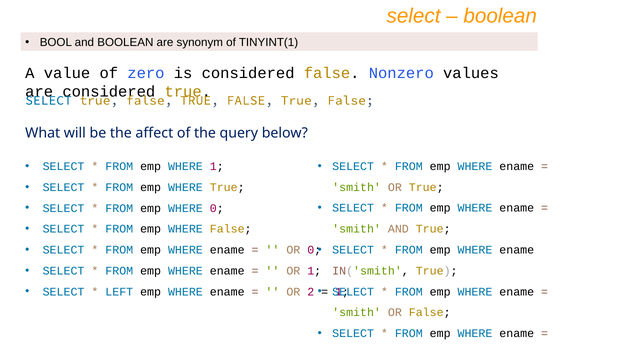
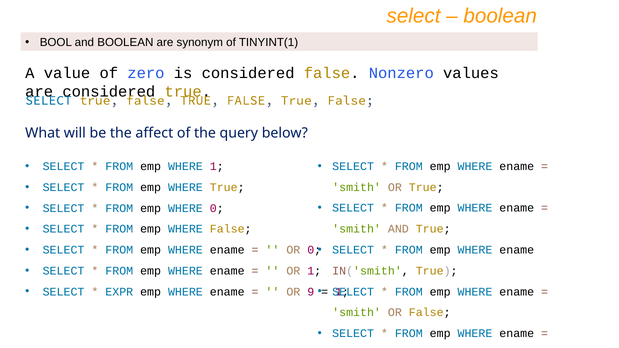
LEFT: LEFT -> EXPR
2: 2 -> 9
